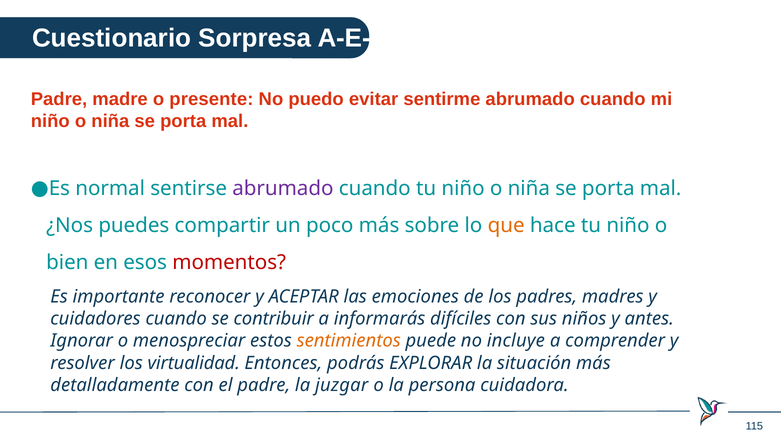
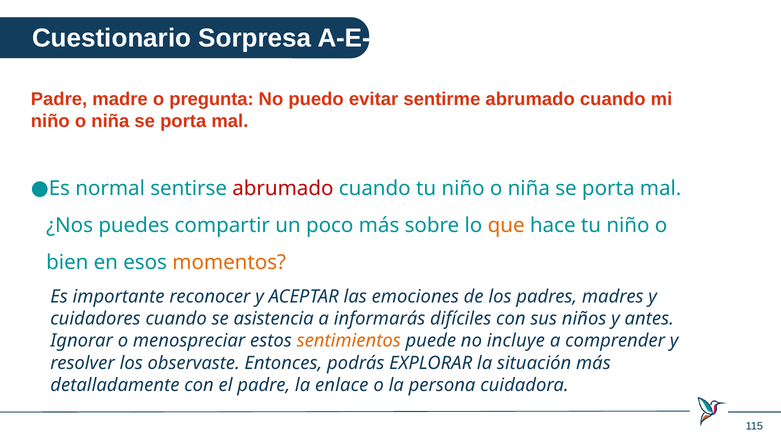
presente: presente -> pregunta
abrumado at (283, 189) colour: purple -> red
momentos colour: red -> orange
contribuir: contribuir -> asistencia
virtualidad: virtualidad -> observaste
juzgar: juzgar -> enlace
